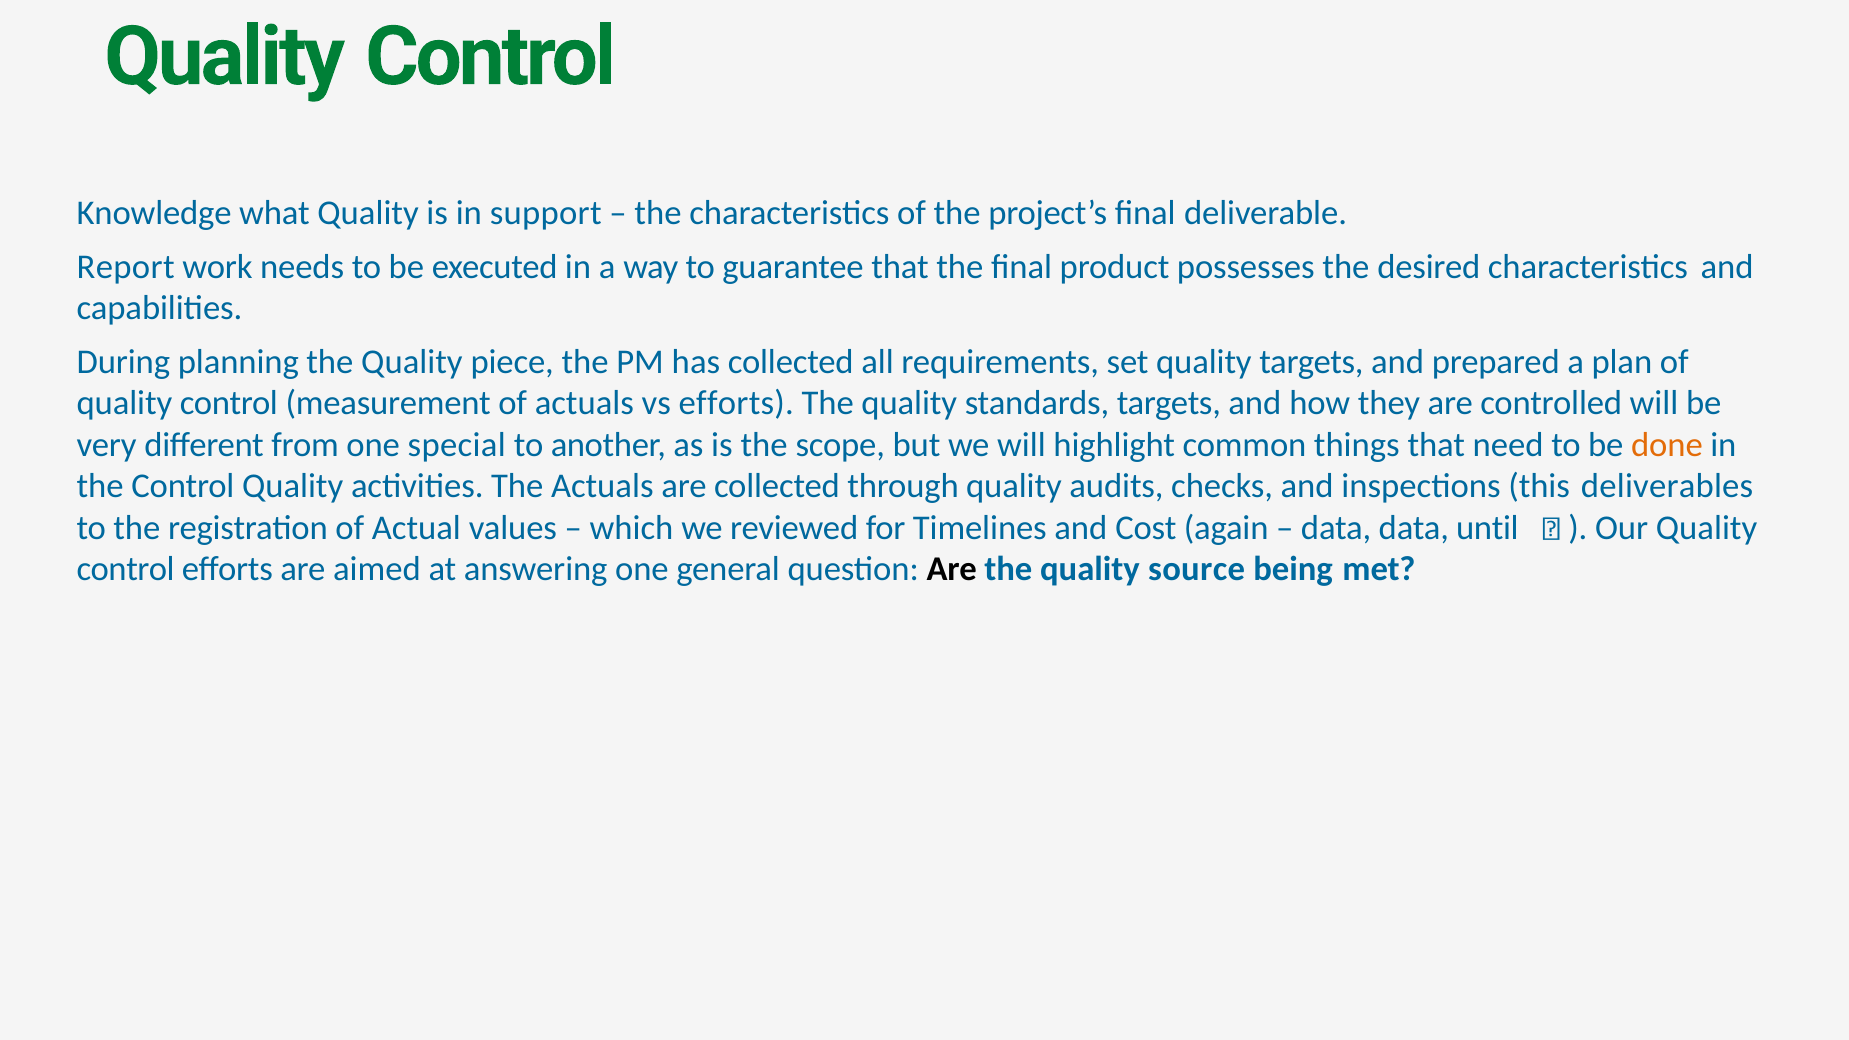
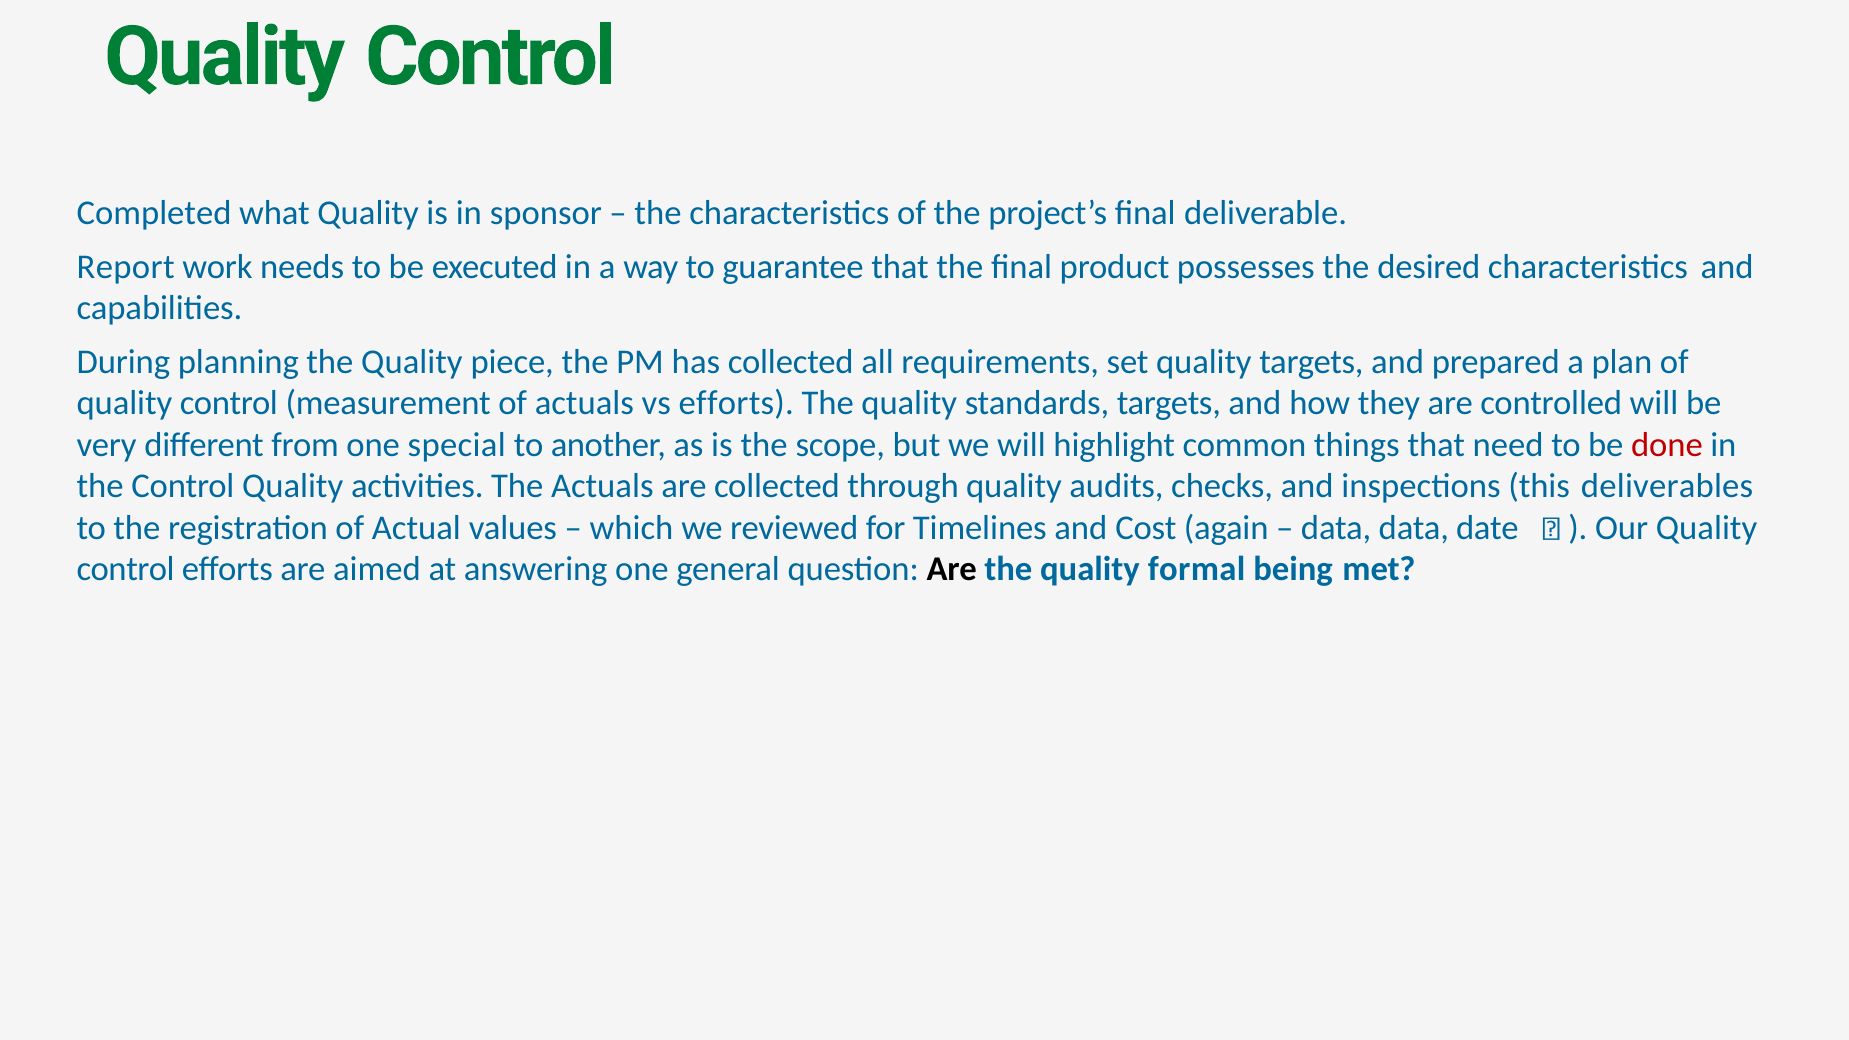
Knowledge: Knowledge -> Completed
support: support -> sponsor
done colour: orange -> red
until: until -> date
source: source -> formal
